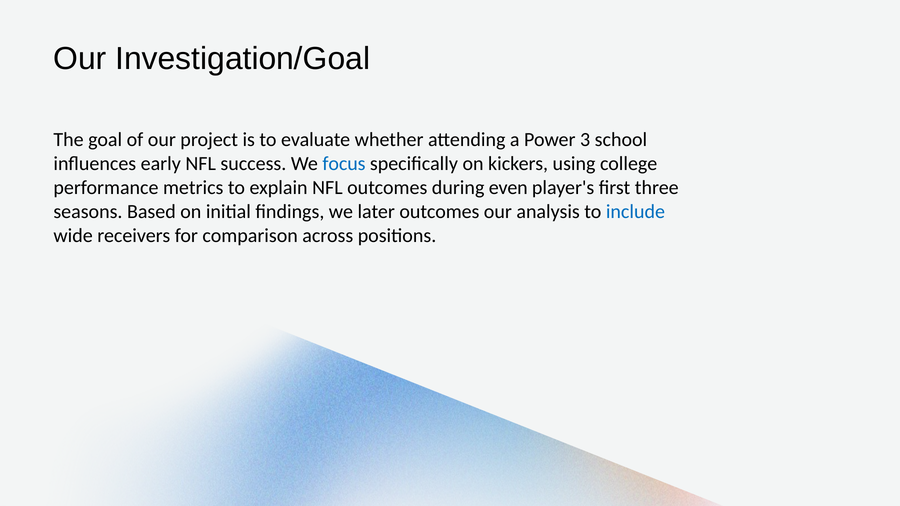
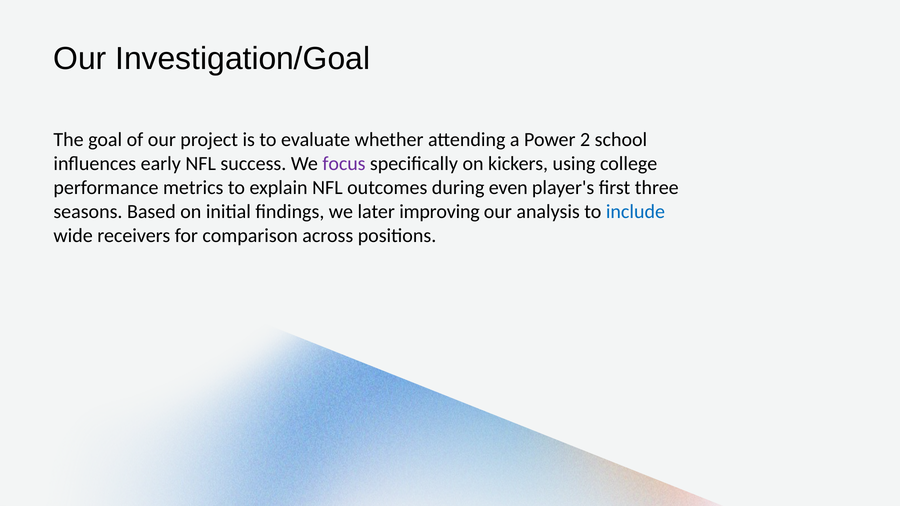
3: 3 -> 2
focus colour: blue -> purple
later outcomes: outcomes -> improving
